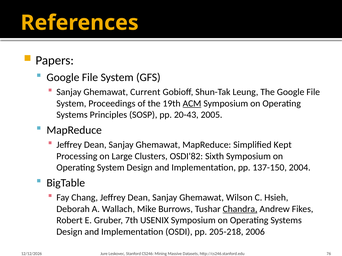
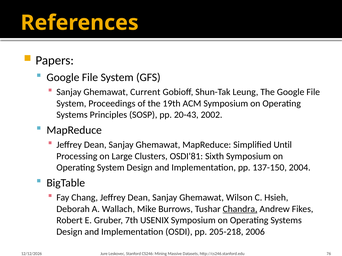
ACM underline: present -> none
2005: 2005 -> 2002
Kept: Kept -> Until
OSDI'82: OSDI'82 -> OSDI'81
